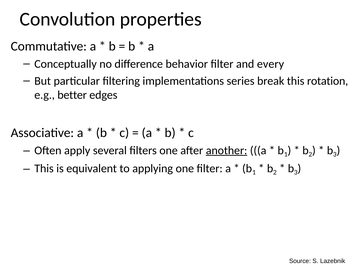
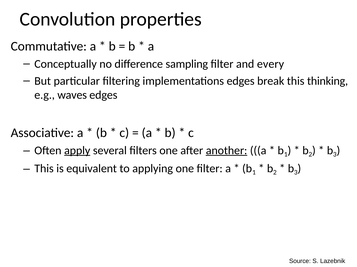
behavior: behavior -> sampling
implementations series: series -> edges
rotation: rotation -> thinking
better: better -> waves
apply underline: none -> present
